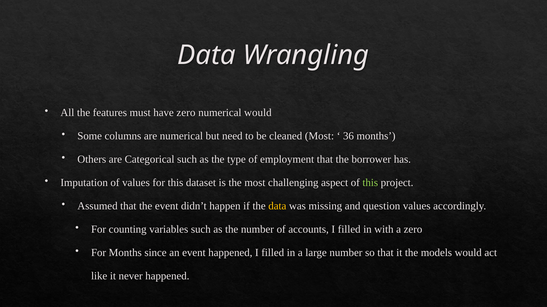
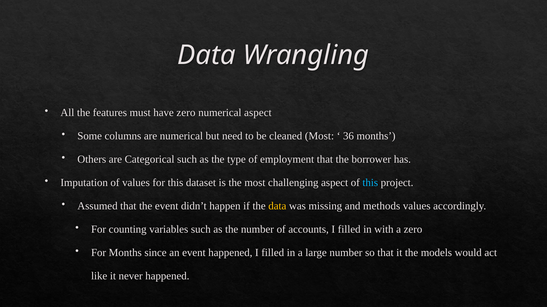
numerical would: would -> aspect
this at (370, 183) colour: light green -> light blue
question: question -> methods
